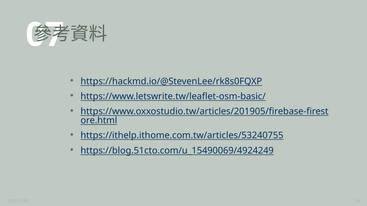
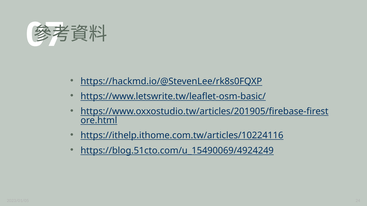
https://ithelp.ithome.com.tw/articles/53240755: https://ithelp.ithome.com.tw/articles/53240755 -> https://ithelp.ithome.com.tw/articles/10224116
